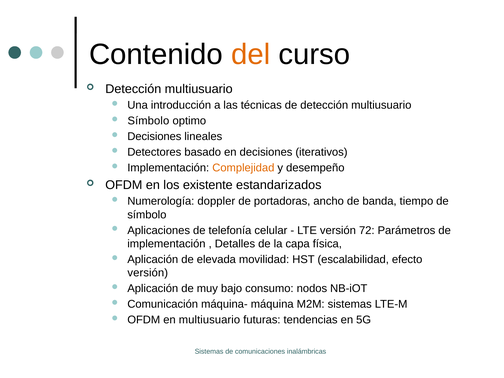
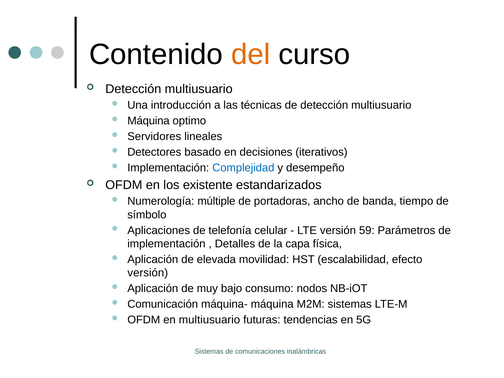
Símbolo at (148, 121): Símbolo -> Máquina
Decisiones at (154, 137): Decisiones -> Servidores
Complejidad colour: orange -> blue
doppler: doppler -> múltiple
72: 72 -> 59
